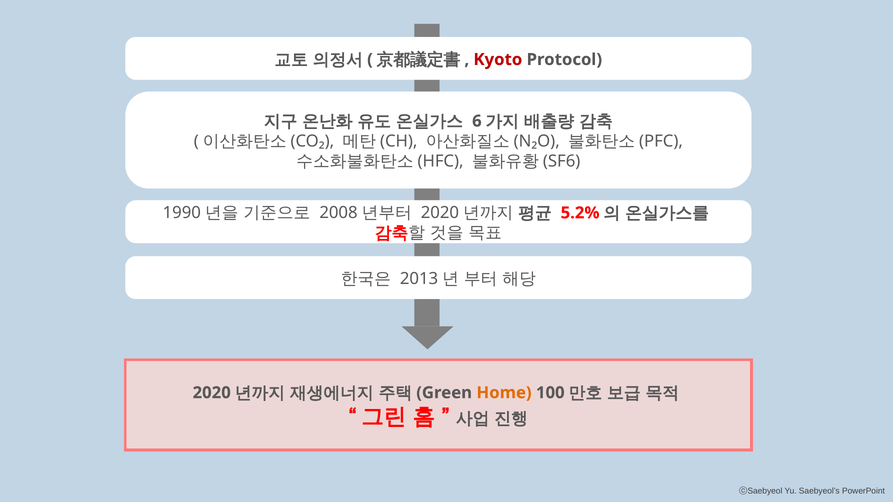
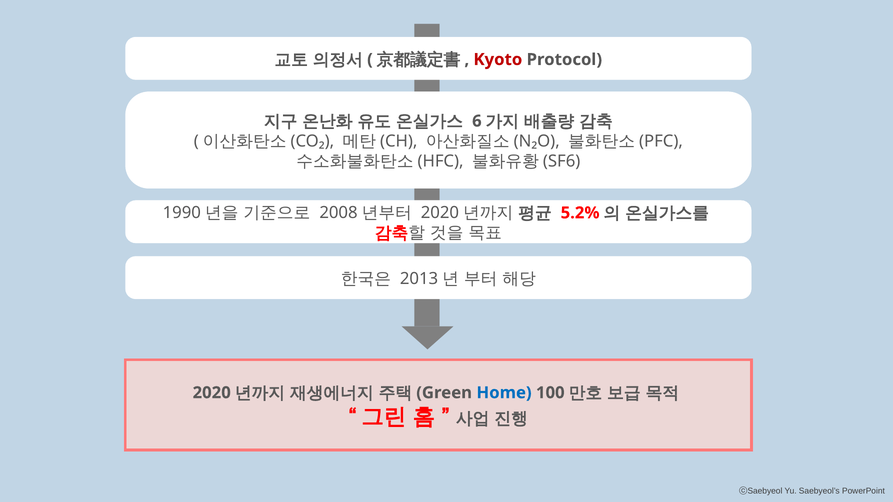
Home colour: orange -> blue
